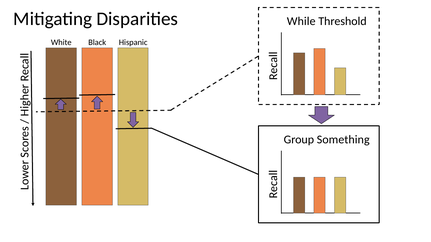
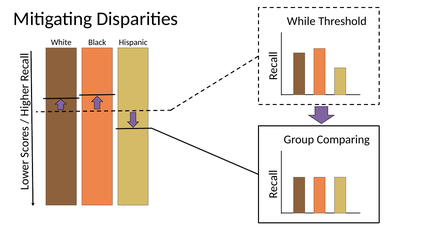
Something: Something -> Comparing
